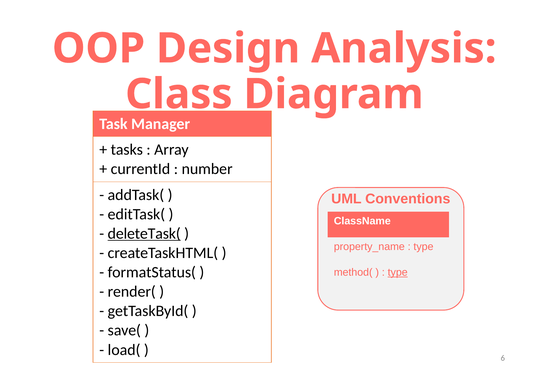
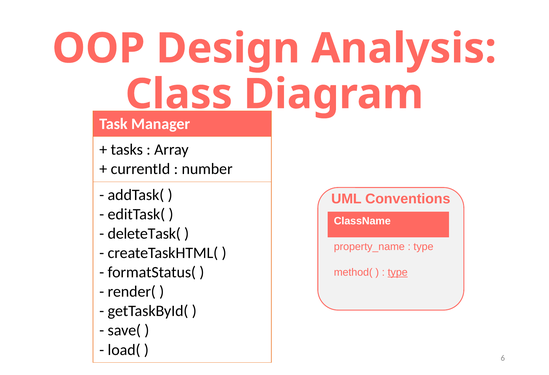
deleteTask( underline: present -> none
